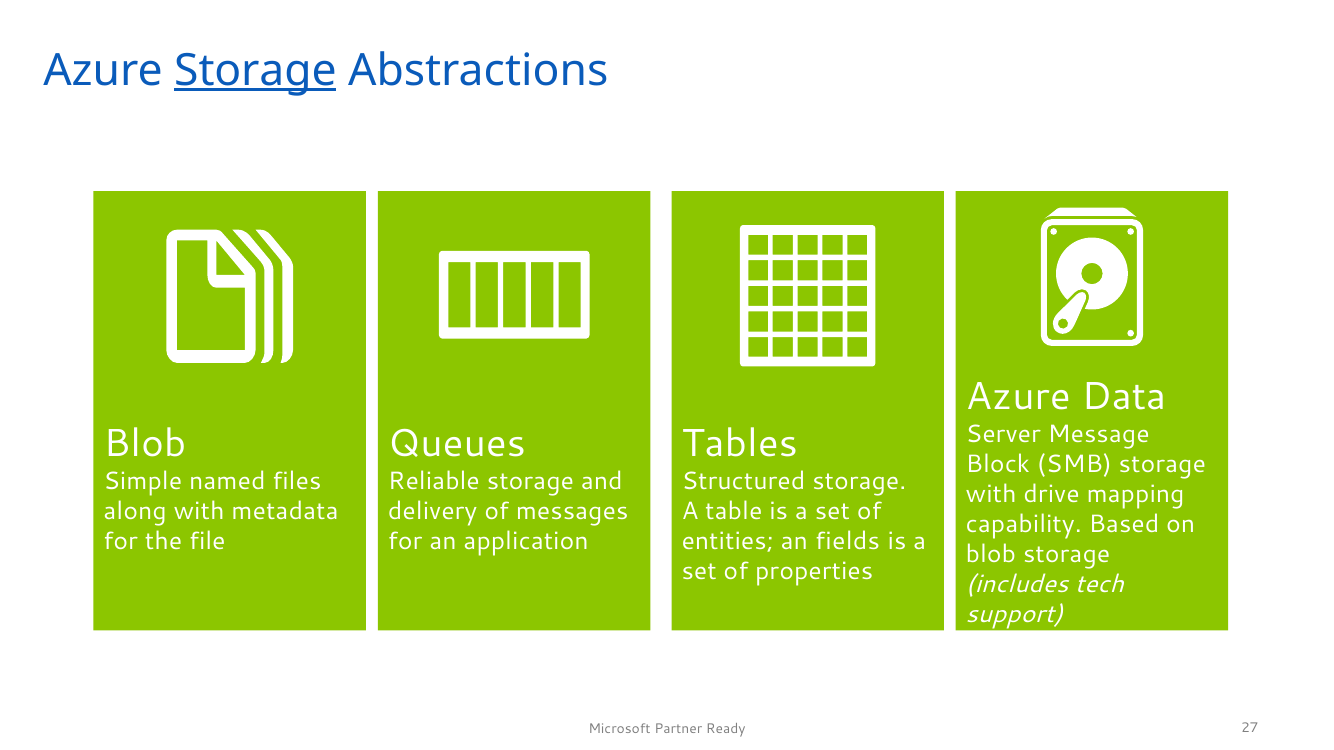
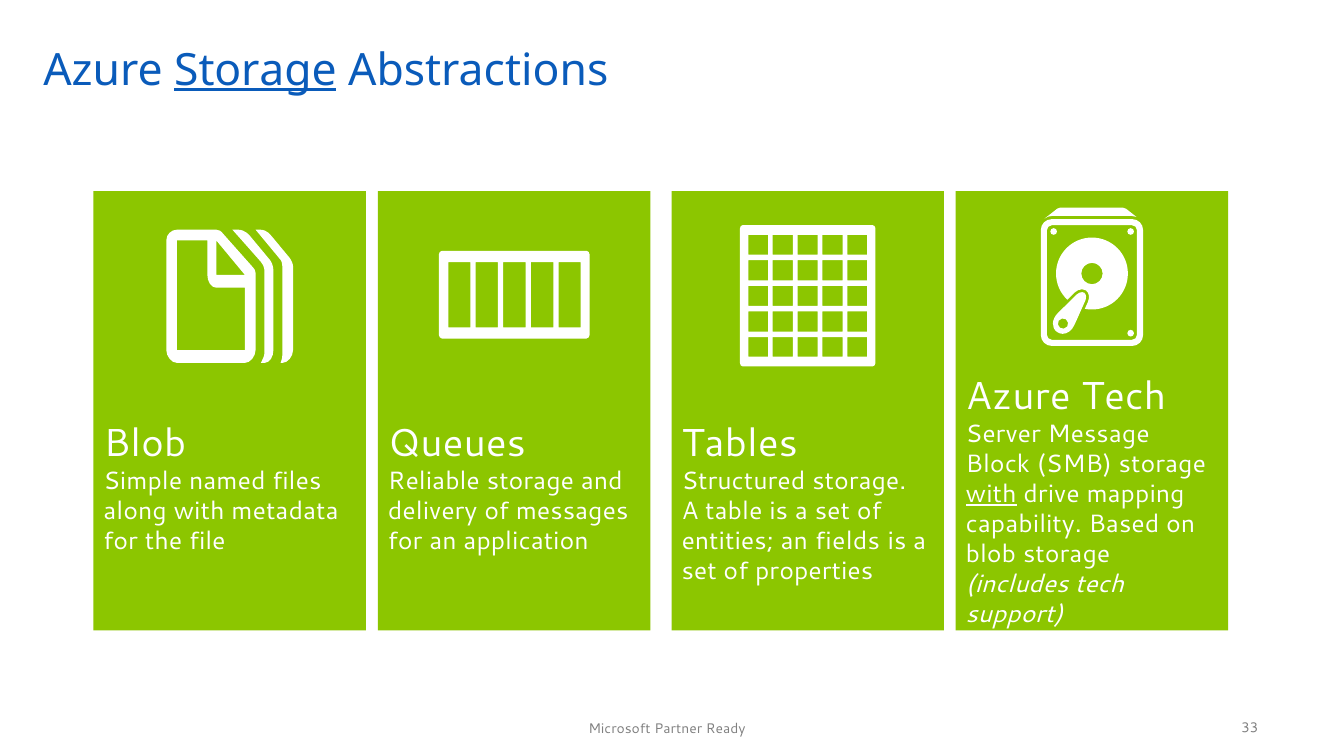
Azure Data: Data -> Tech
with at (991, 495) underline: none -> present
27: 27 -> 33
